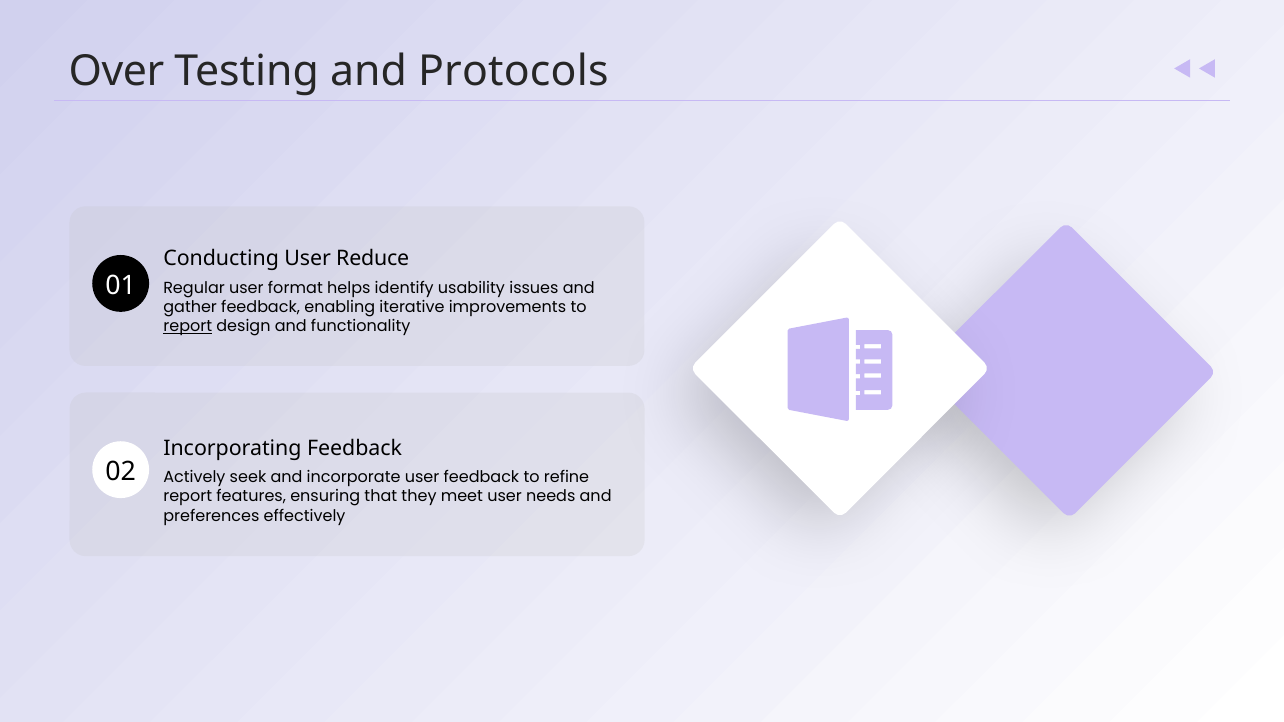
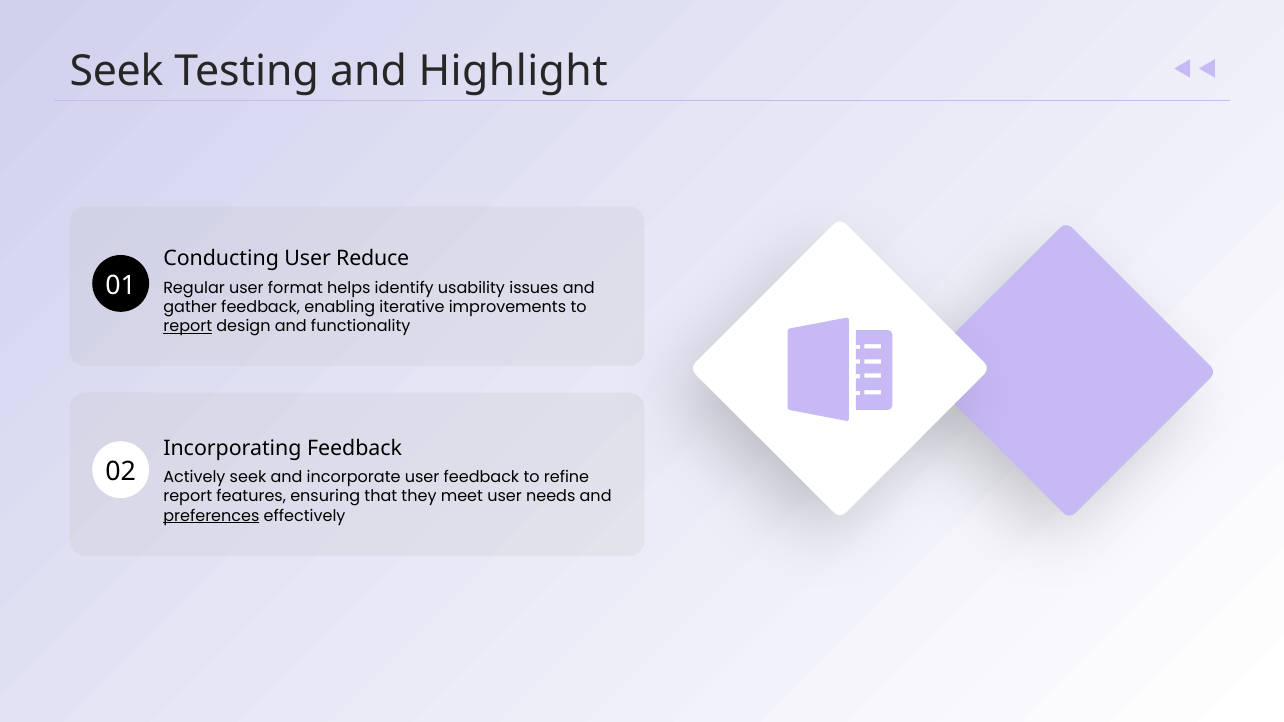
Over at (117, 71): Over -> Seek
Protocols: Protocols -> Highlight
preferences underline: none -> present
